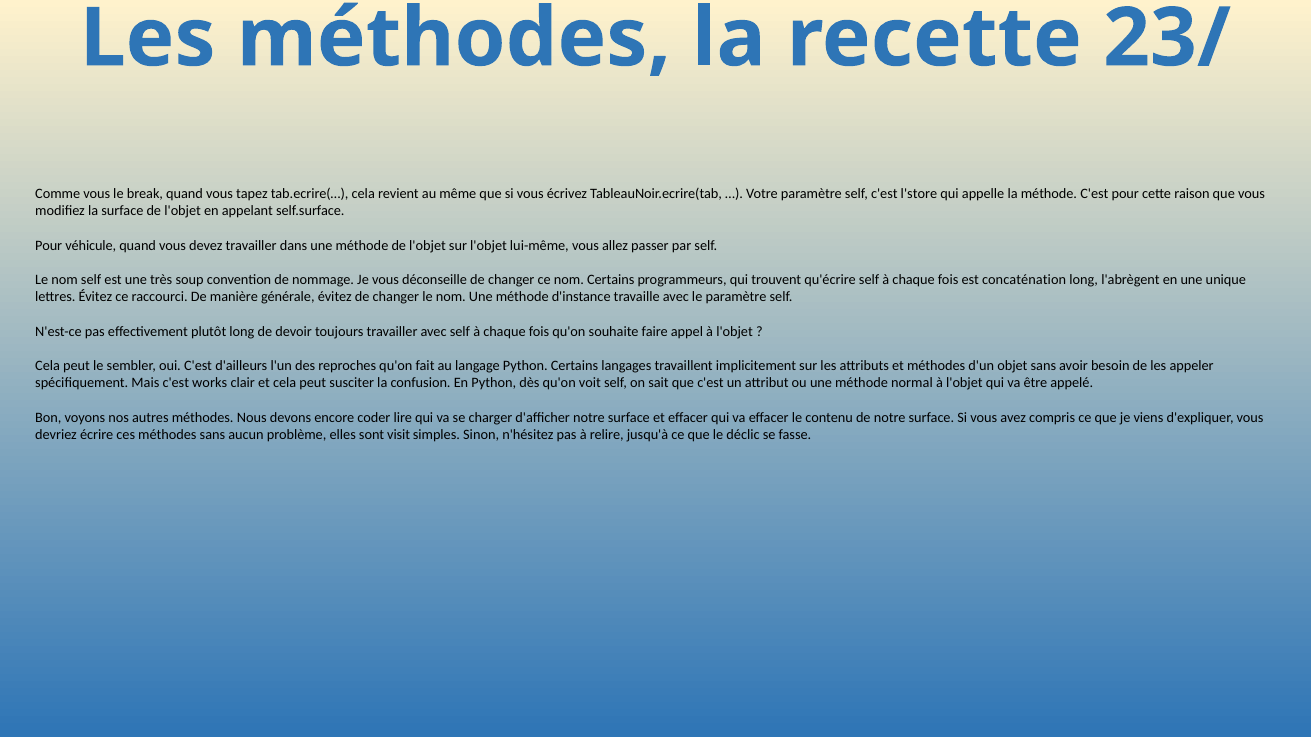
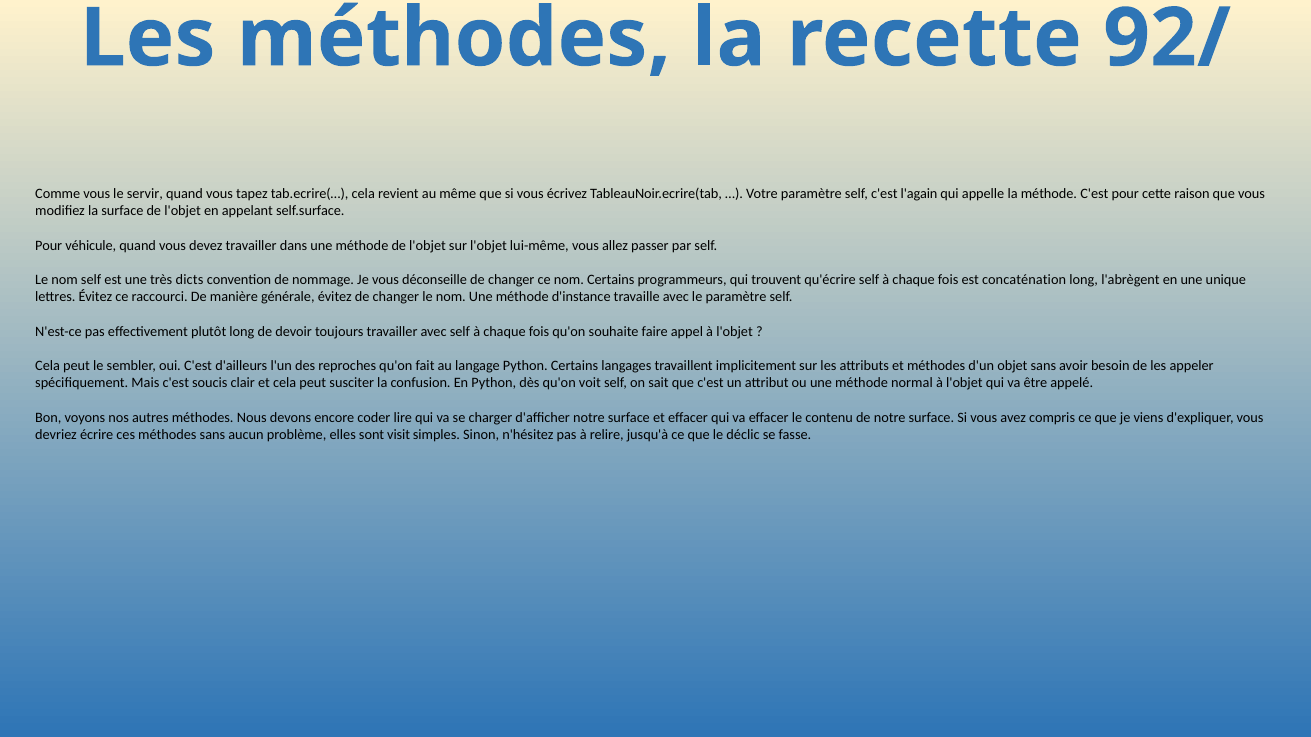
23/: 23/ -> 92/
break: break -> servir
l'store: l'store -> l'again
soup: soup -> dicts
works: works -> soucis
